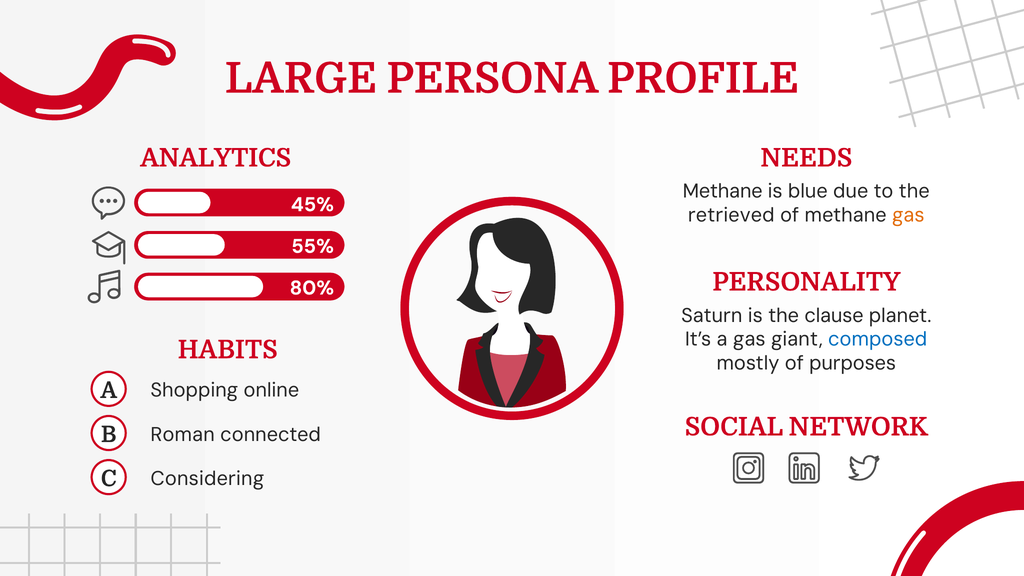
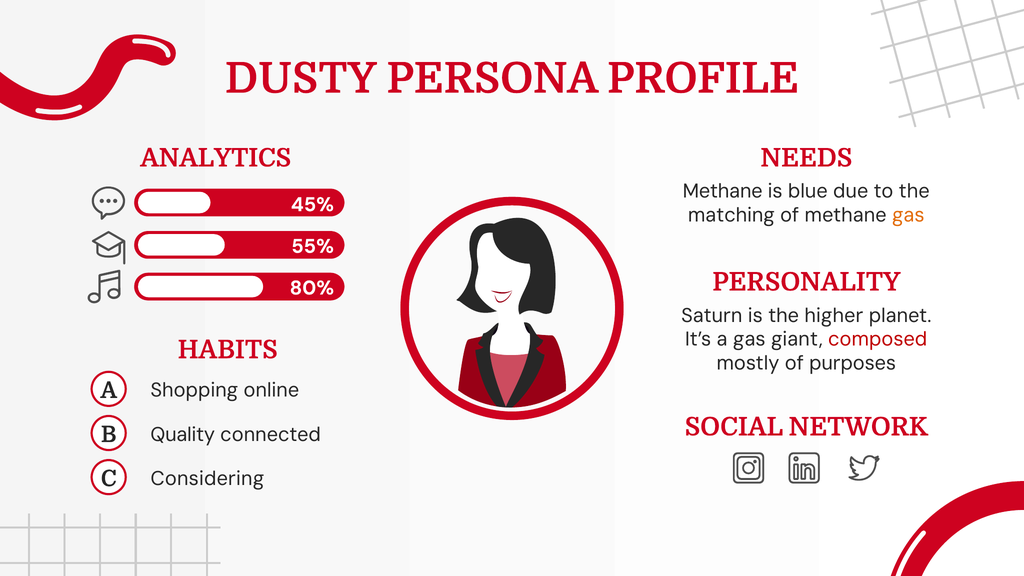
LARGE: LARGE -> DUSTY
retrieved: retrieved -> matching
clause: clause -> higher
composed colour: blue -> red
Roman: Roman -> Quality
